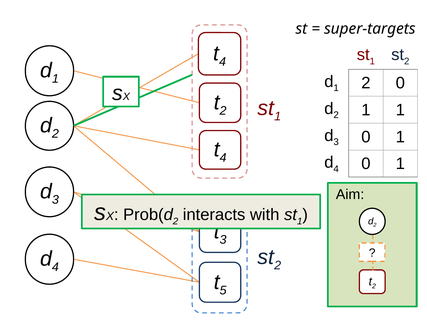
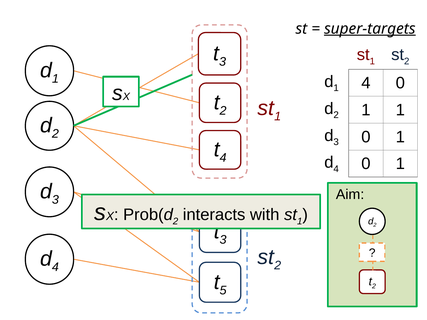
super-targets underline: none -> present
4 at (223, 62): 4 -> 3
1 2: 2 -> 4
